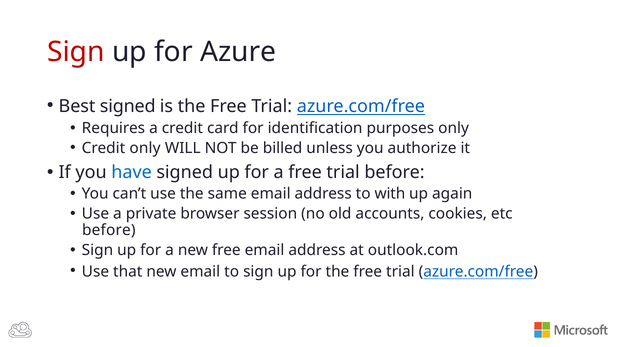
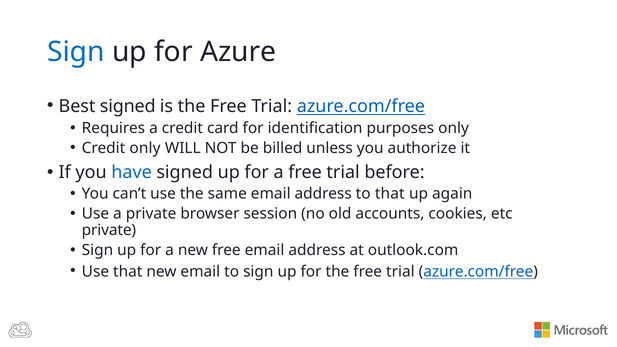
Sign at (76, 52) colour: red -> blue
to with: with -> that
before at (109, 230): before -> private
